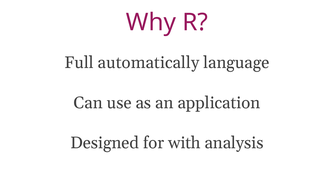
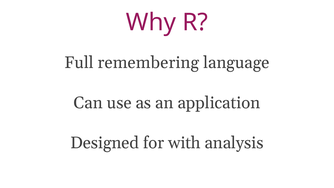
automatically: automatically -> remembering
